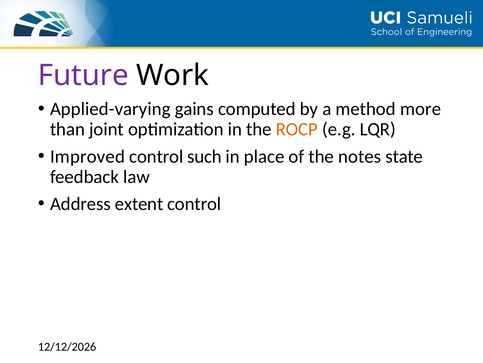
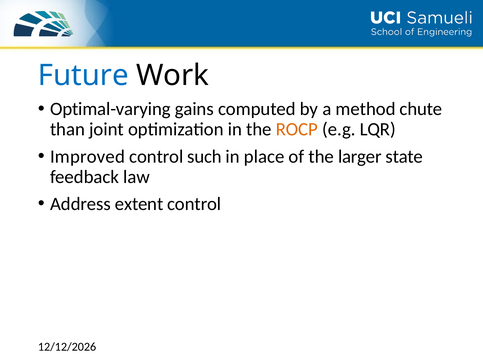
Future colour: purple -> blue
Applied-varying: Applied-varying -> Optimal-varying
more: more -> chute
notes: notes -> larger
